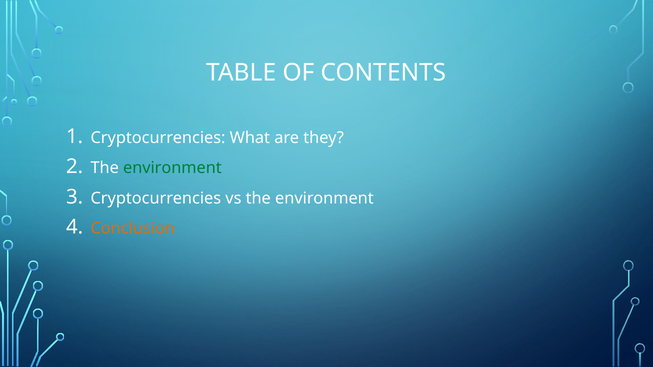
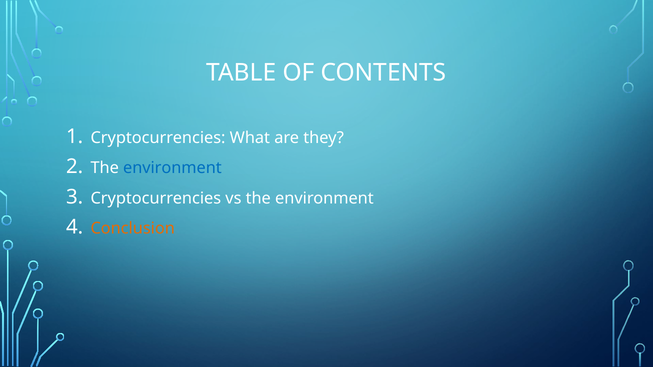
environment at (172, 168) colour: green -> blue
